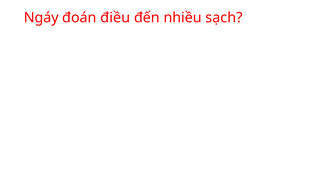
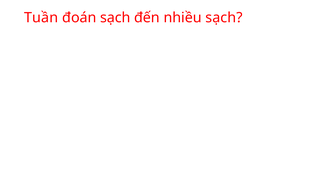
Ngáy: Ngáy -> Tuần
đoán điều: điều -> sạch
